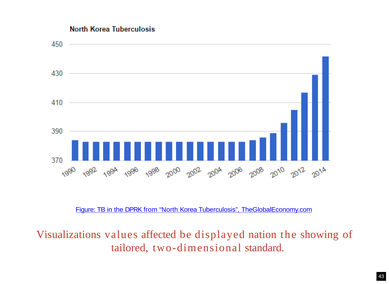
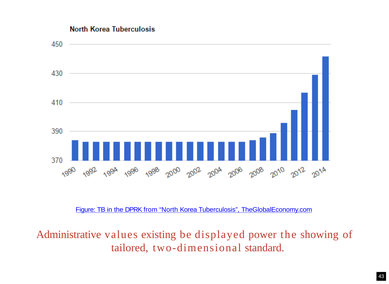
Visualizations: Visualizations -> Administrative
affected: affected -> existing
nation: nation -> power
